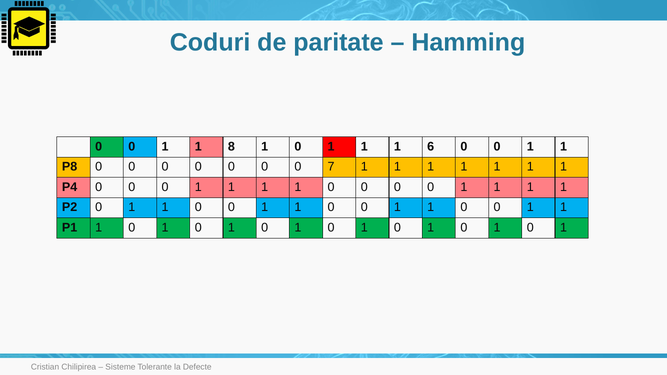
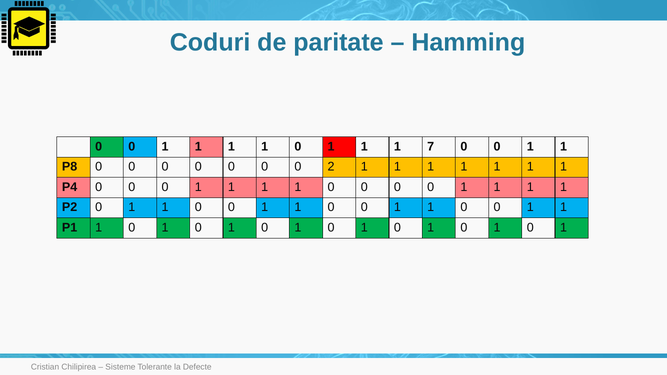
8 at (231, 147): 8 -> 1
6: 6 -> 7
7: 7 -> 2
